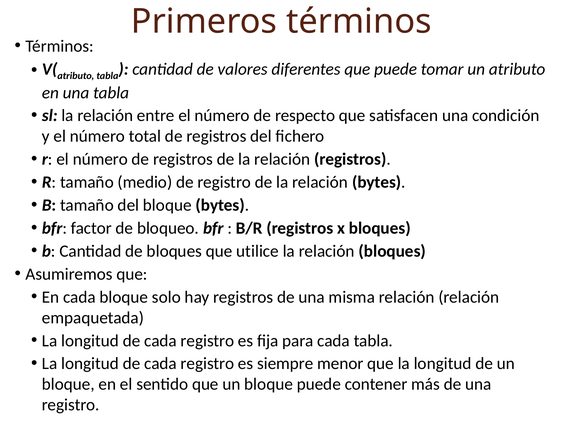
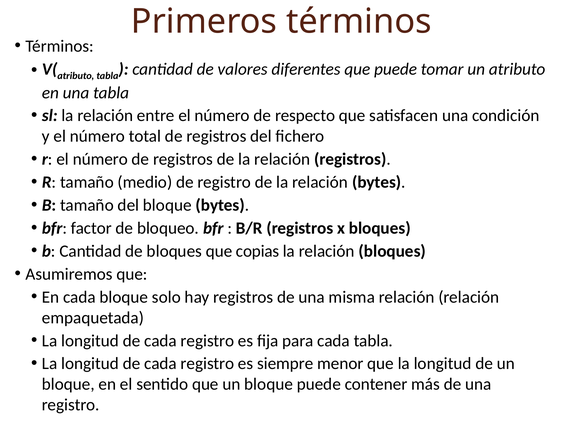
utilice: utilice -> copias
